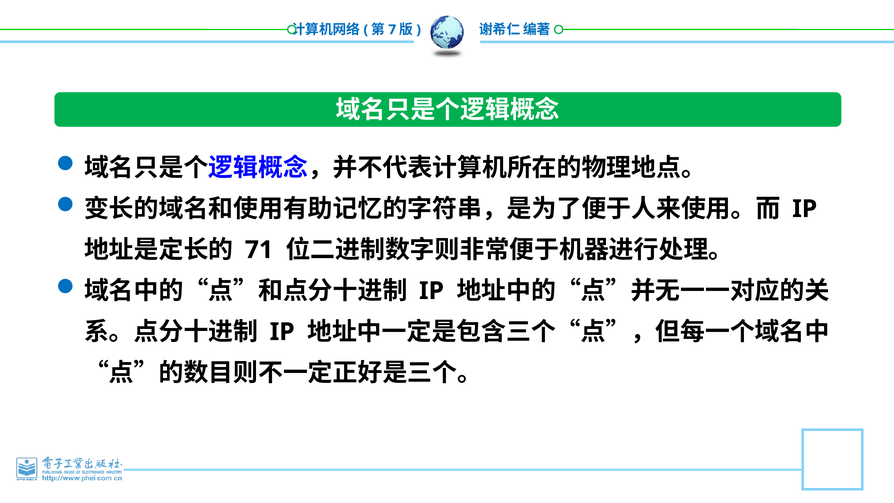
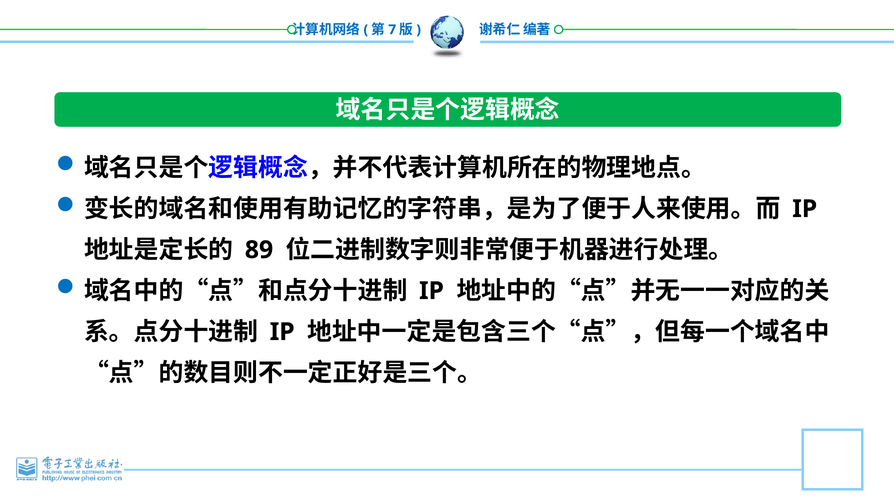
71: 71 -> 89
